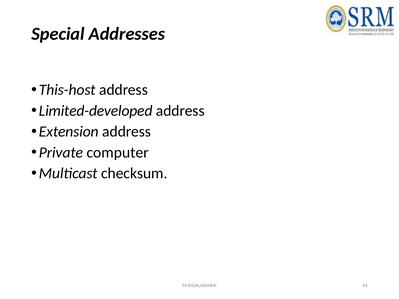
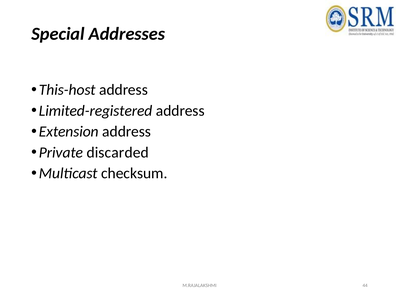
Limited-developed: Limited-developed -> Limited-registered
computer: computer -> discarded
